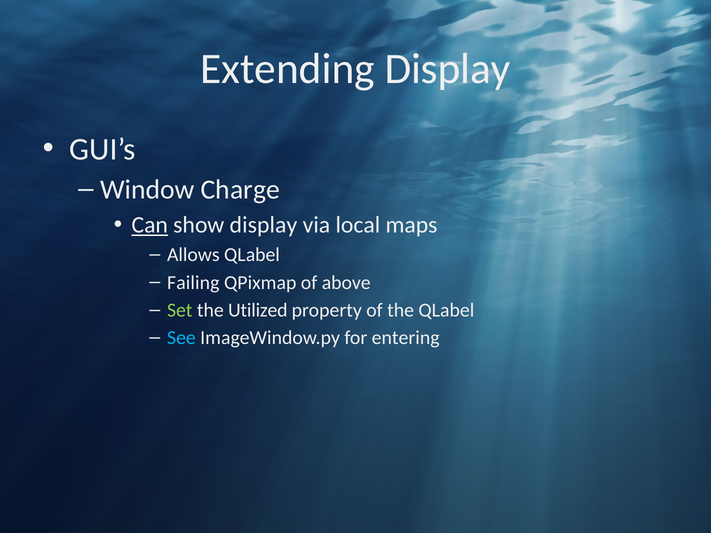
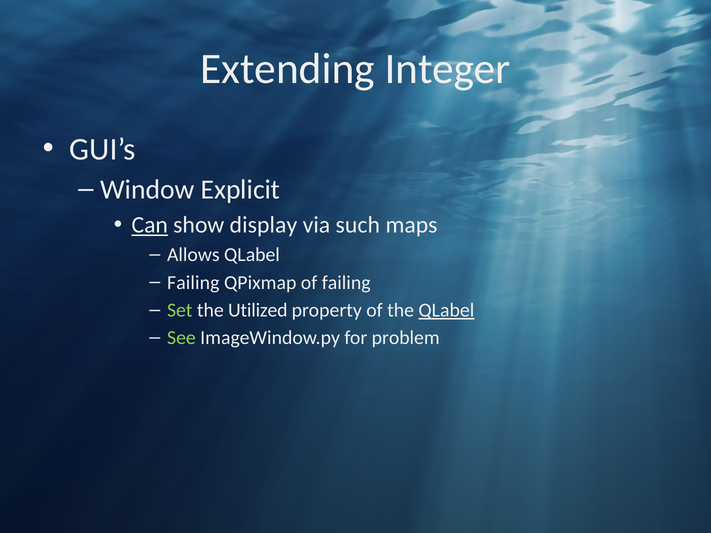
Extending Display: Display -> Integer
Charge: Charge -> Explicit
local: local -> such
of above: above -> failing
QLabel at (446, 310) underline: none -> present
See colour: light blue -> light green
entering: entering -> problem
